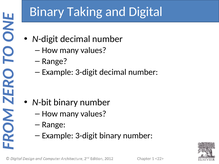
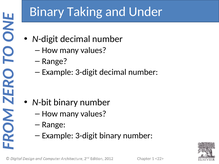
Digital: Digital -> Under
